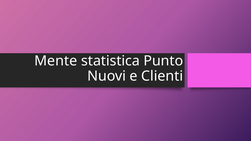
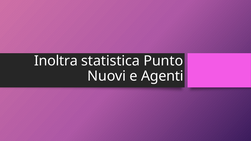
Mente: Mente -> Inoltra
Clienti: Clienti -> Agenti
